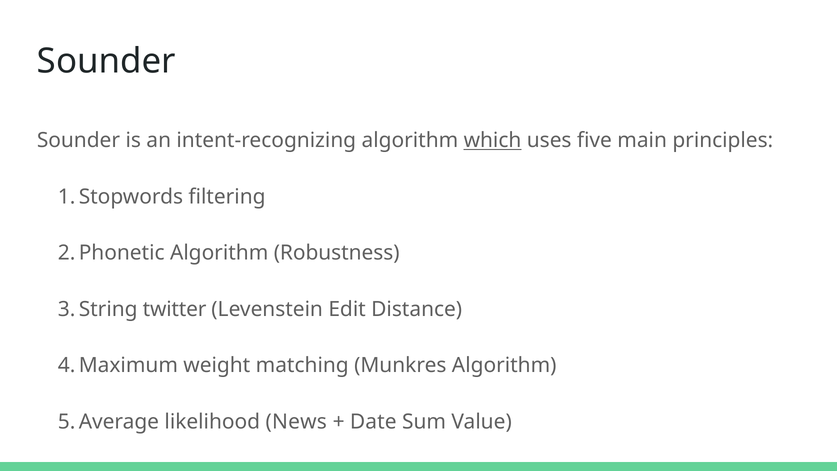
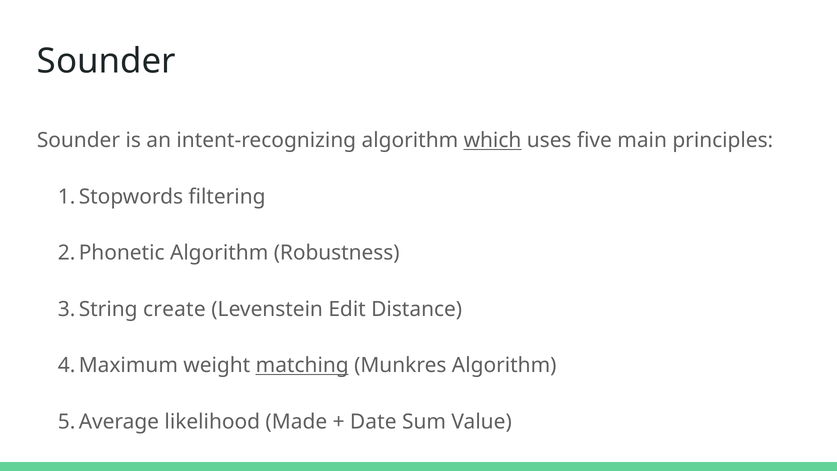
twitter: twitter -> create
matching underline: none -> present
News: News -> Made
